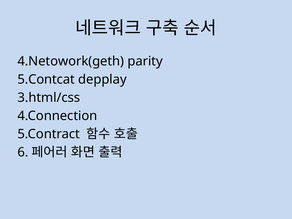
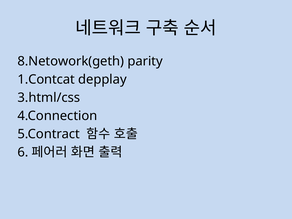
4.Netowork(geth: 4.Netowork(geth -> 8.Netowork(geth
5.Contcat: 5.Contcat -> 1.Contcat
